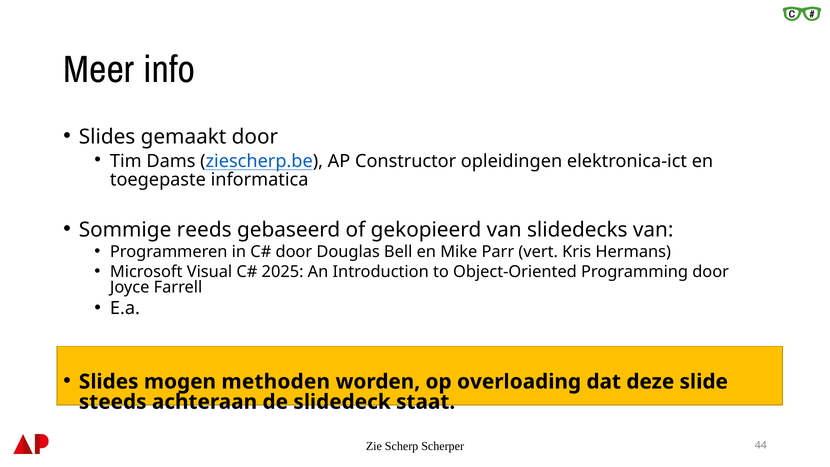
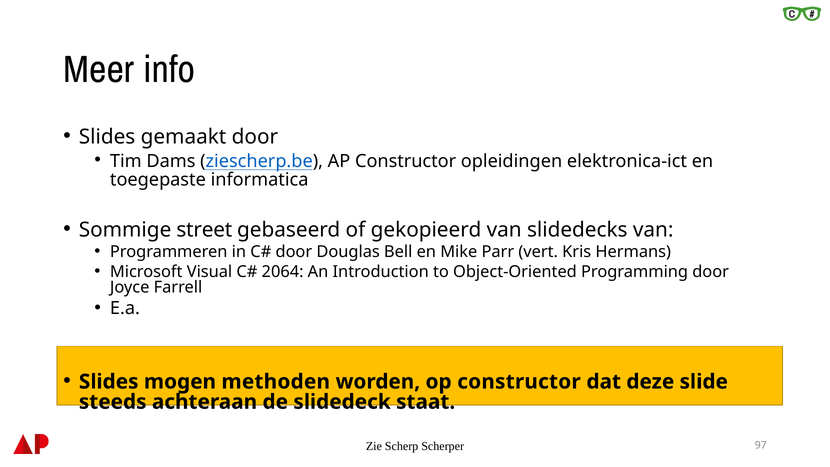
reeds: reeds -> street
2025: 2025 -> 2064
op overloading: overloading -> constructor
44: 44 -> 97
